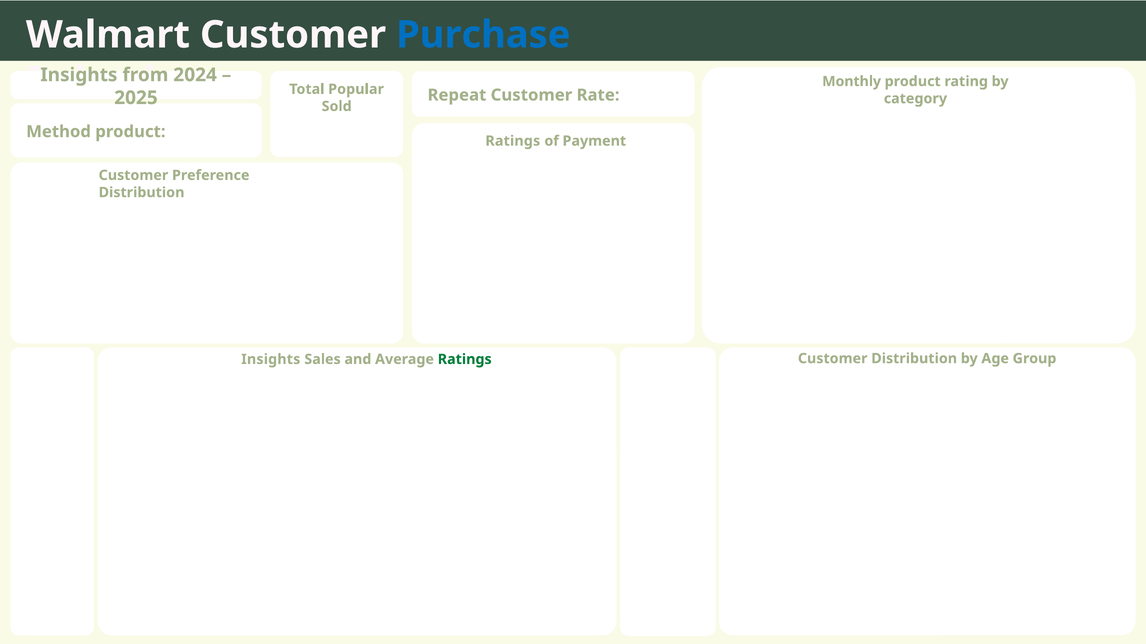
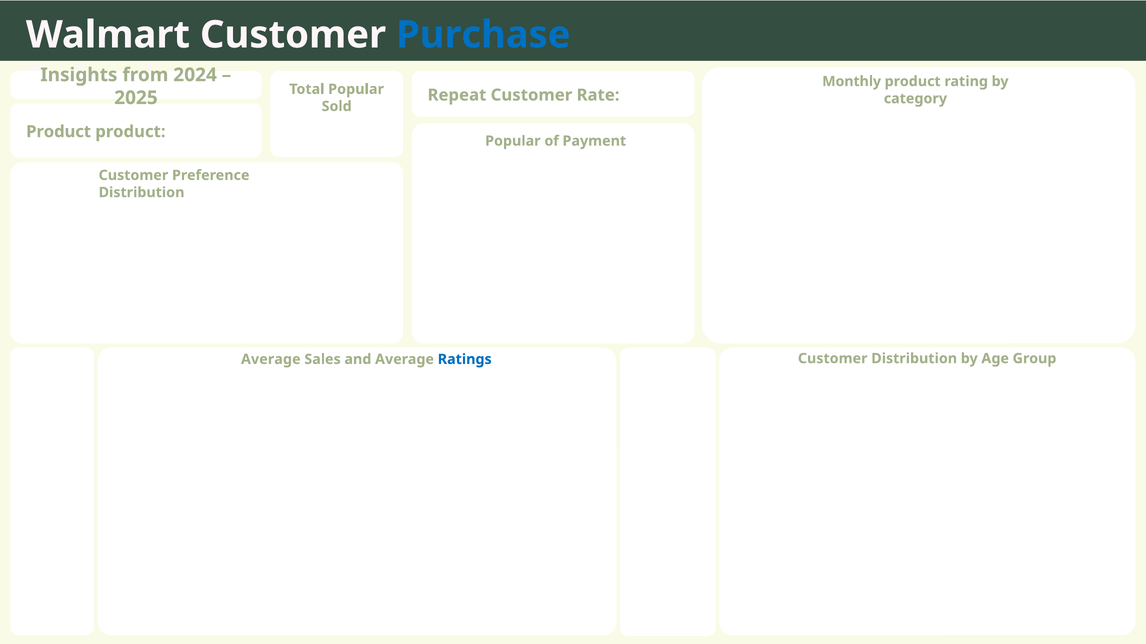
Method at (59, 132): Method -> Product
Ratings at (513, 141): Ratings -> Popular
Insights at (271, 360): Insights -> Average
Ratings at (465, 360) colour: green -> blue
